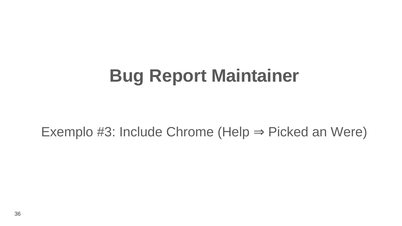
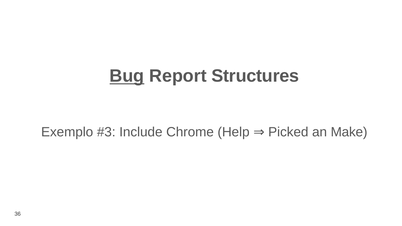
Bug underline: none -> present
Maintainer: Maintainer -> Structures
Were: Were -> Make
